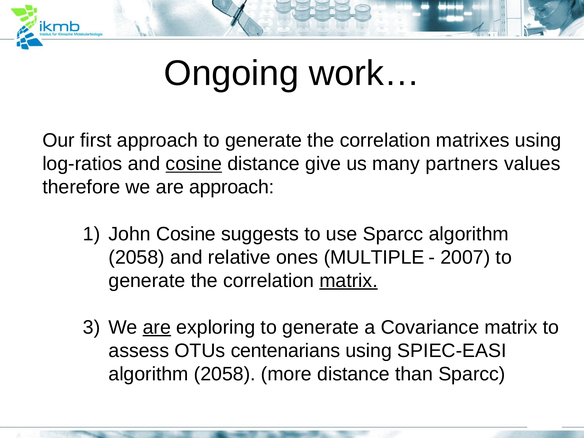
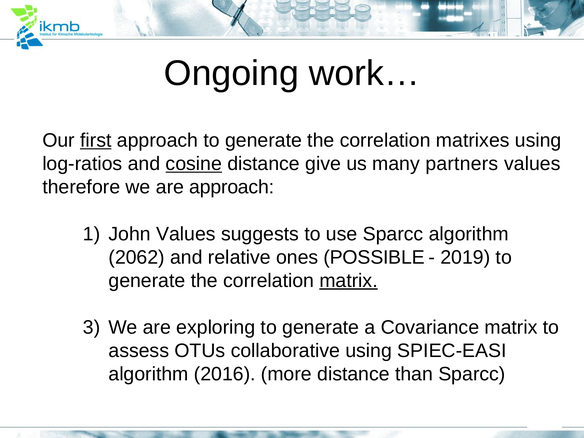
first underline: none -> present
John Cosine: Cosine -> Values
2058 at (137, 257): 2058 -> 2062
MULTIPLE: MULTIPLE -> POSSIBLE
2007: 2007 -> 2019
are at (157, 327) underline: present -> none
centenarians: centenarians -> collaborative
2058 at (225, 374): 2058 -> 2016
